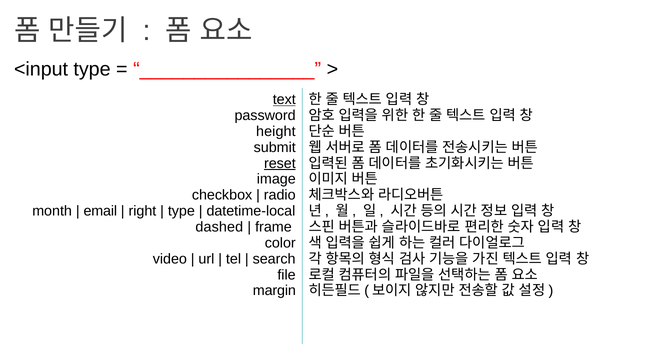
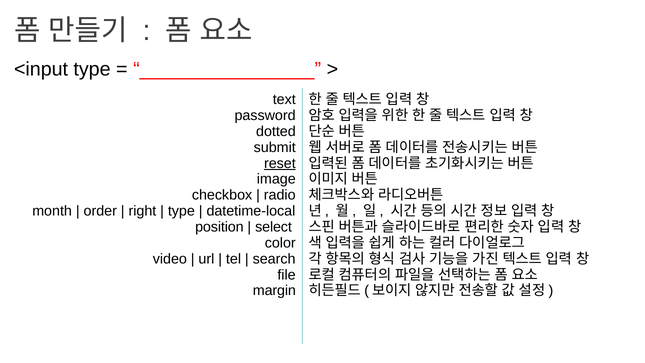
text underline: present -> none
height: height -> dotted
email: email -> order
dashed: dashed -> position
frame: frame -> select
